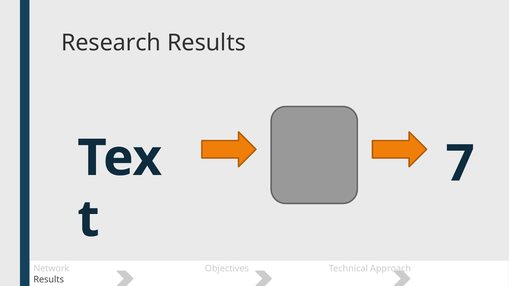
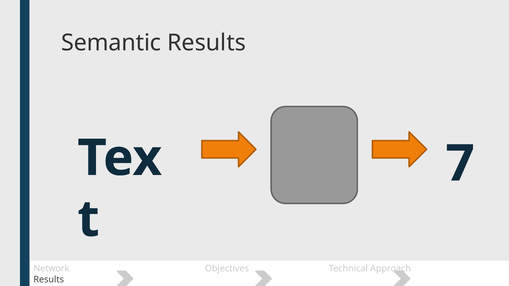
Research: Research -> Semantic
